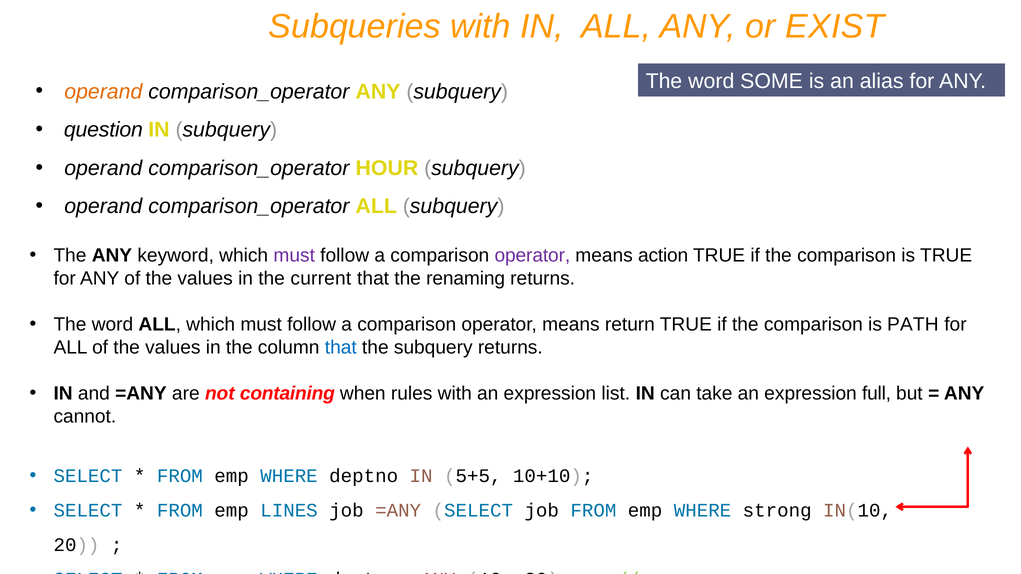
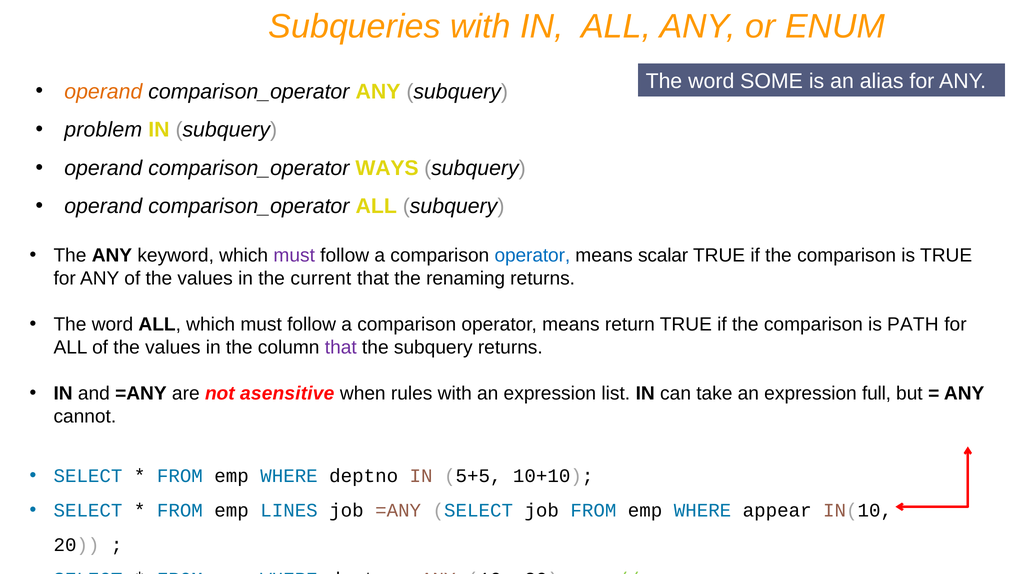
EXIST: EXIST -> ENUM
question: question -> problem
HOUR: HOUR -> WAYS
operator at (532, 256) colour: purple -> blue
action: action -> scalar
that at (341, 348) colour: blue -> purple
containing: containing -> asensitive
strong: strong -> appear
